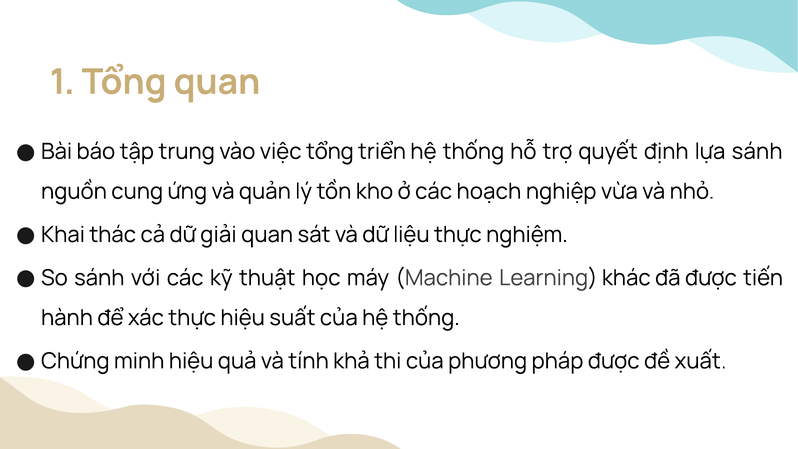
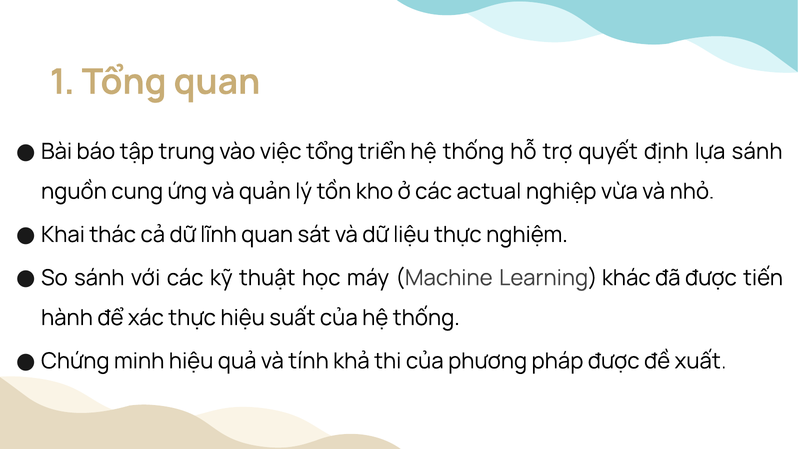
hoạch: hoạch -> actual
giải: giải -> lĩnh
